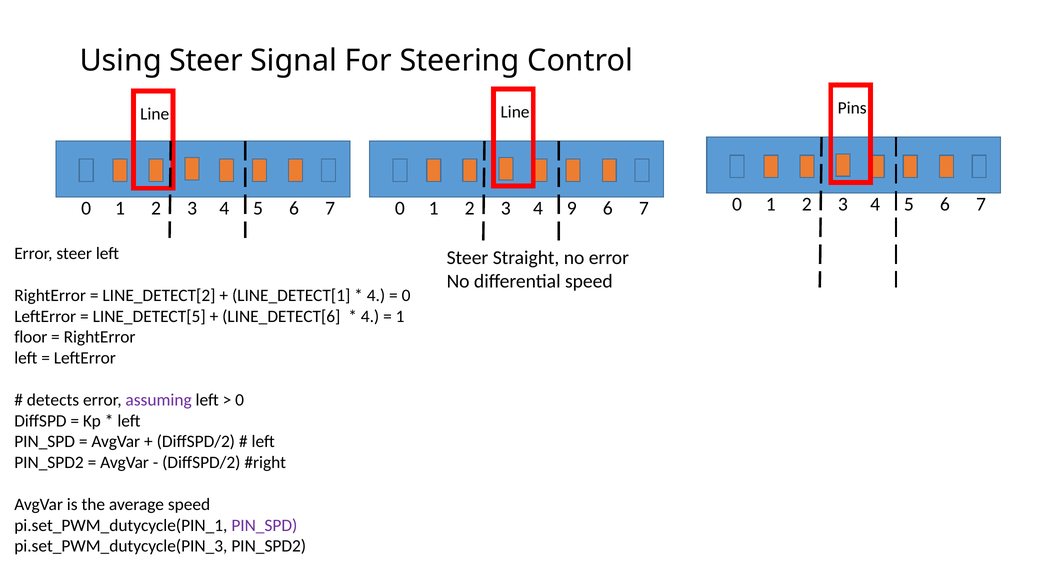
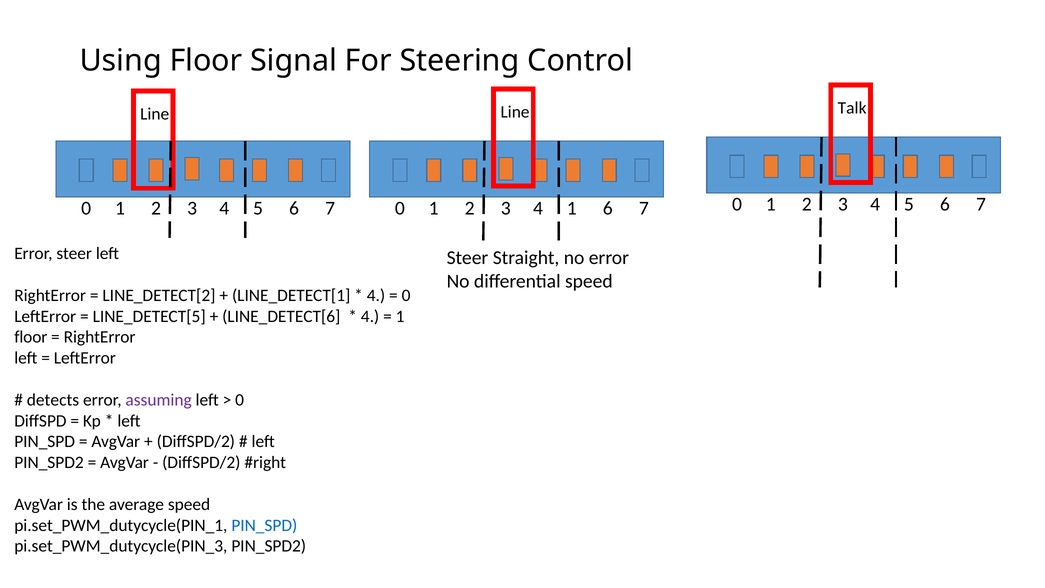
Using Steer: Steer -> Floor
Pins: Pins -> Talk
4 9: 9 -> 1
PIN_SPD at (264, 525) colour: purple -> blue
